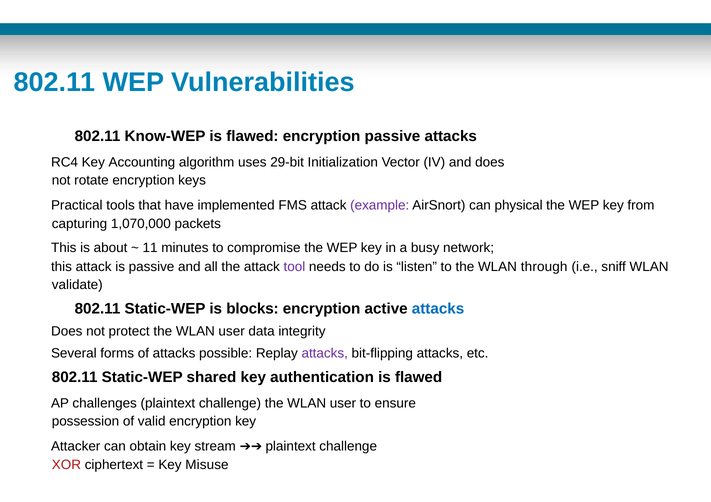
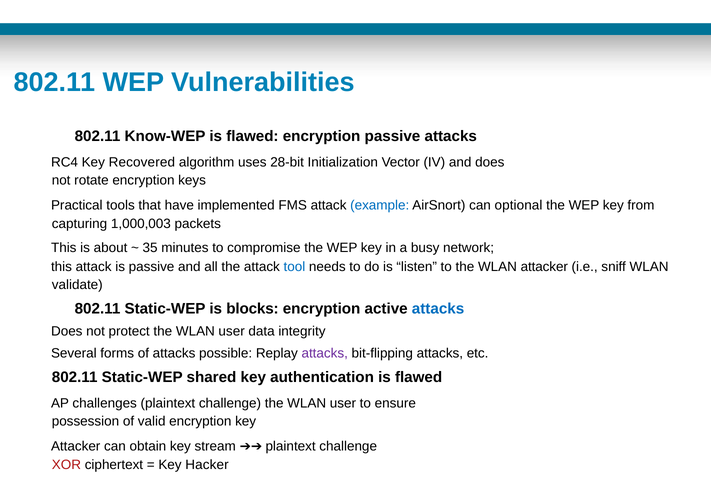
Accounting: Accounting -> Recovered
29-bit: 29-bit -> 28-bit
example colour: purple -> blue
physical: physical -> optional
1,070,000: 1,070,000 -> 1,000,003
11: 11 -> 35
tool colour: purple -> blue
WLAN through: through -> attacker
Misuse: Misuse -> Hacker
